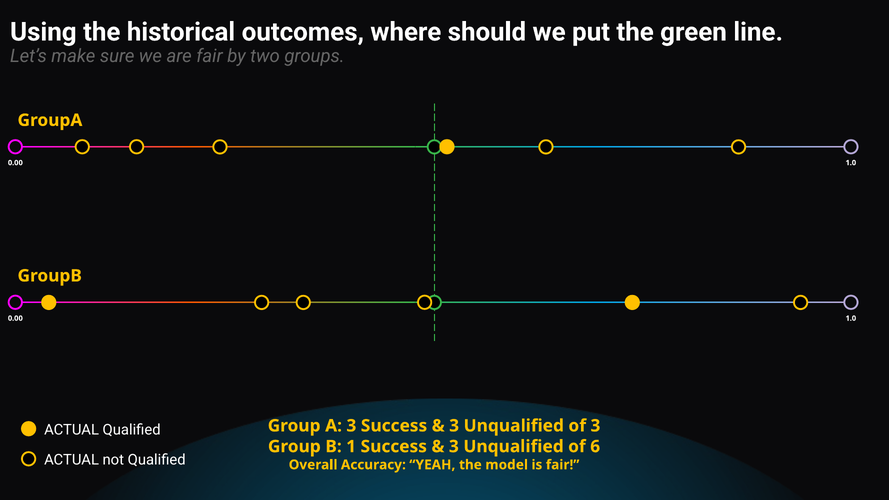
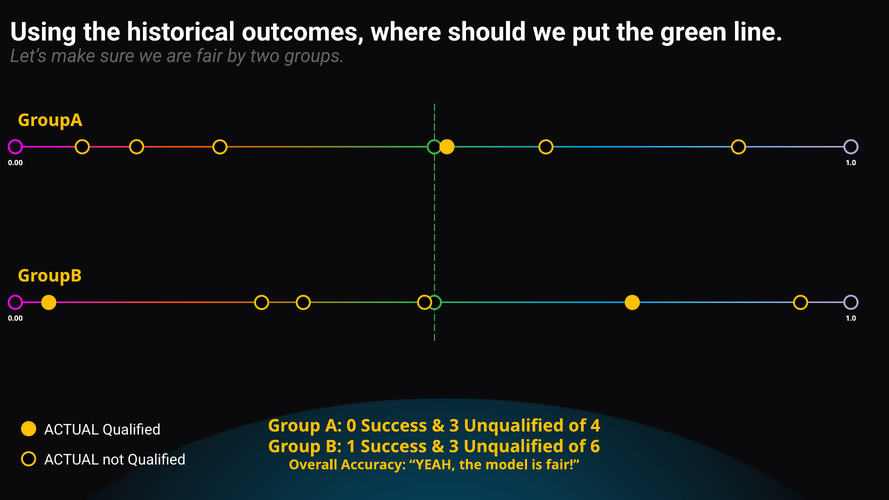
A 3: 3 -> 0
of 3: 3 -> 4
